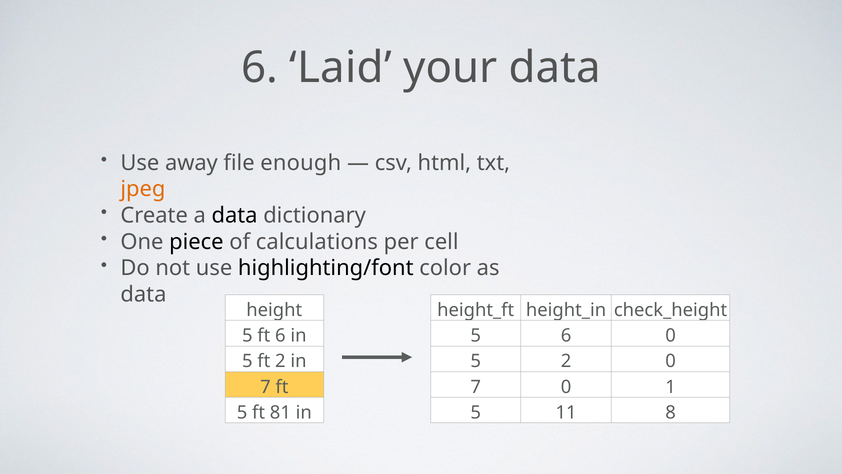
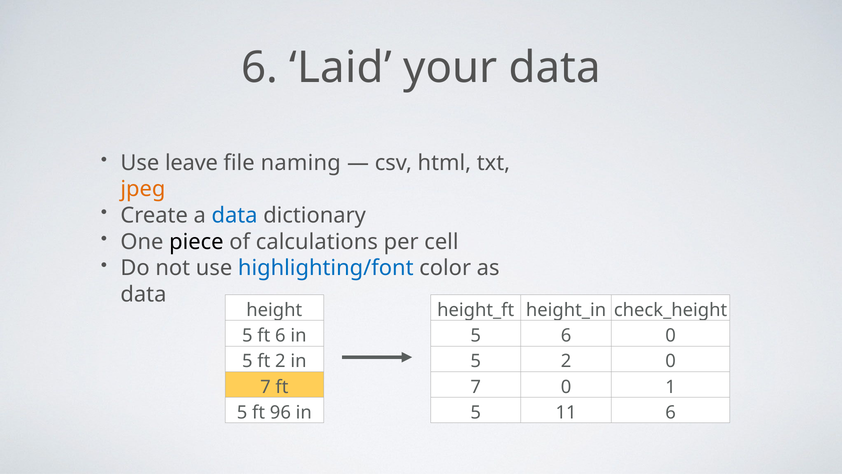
away: away -> leave
enough: enough -> naming
data at (235, 215) colour: black -> blue
highlighting/font colour: black -> blue
81: 81 -> 96
11 8: 8 -> 6
